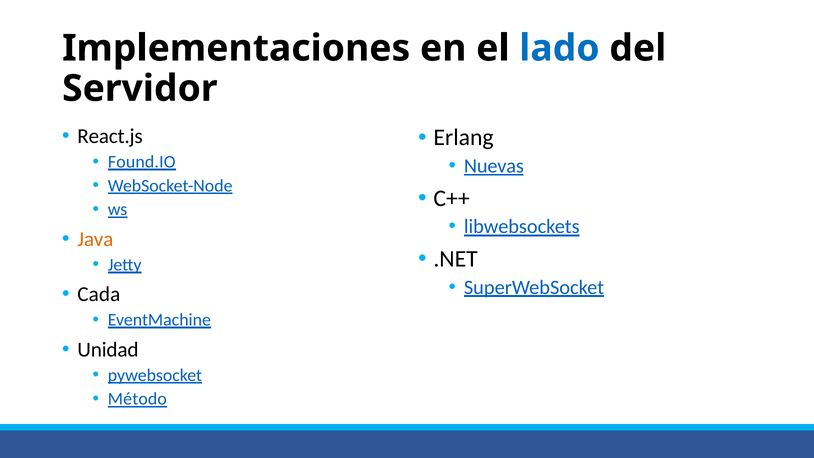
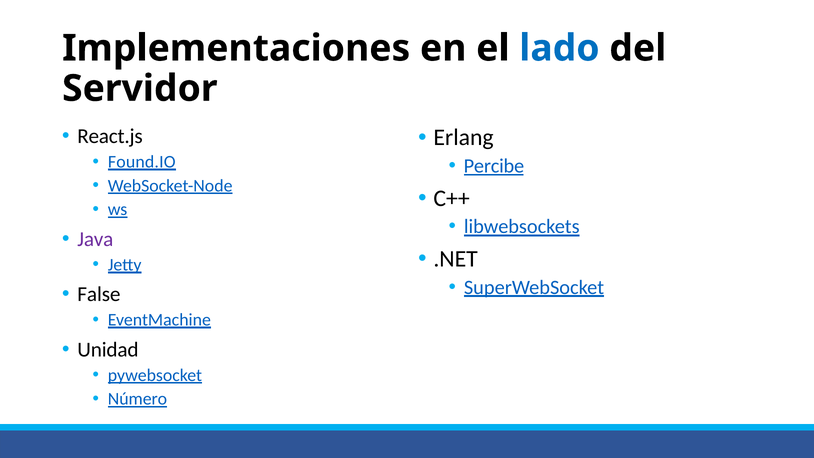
Nuevas: Nuevas -> Percibe
Java colour: orange -> purple
Cada: Cada -> False
Método: Método -> Número
